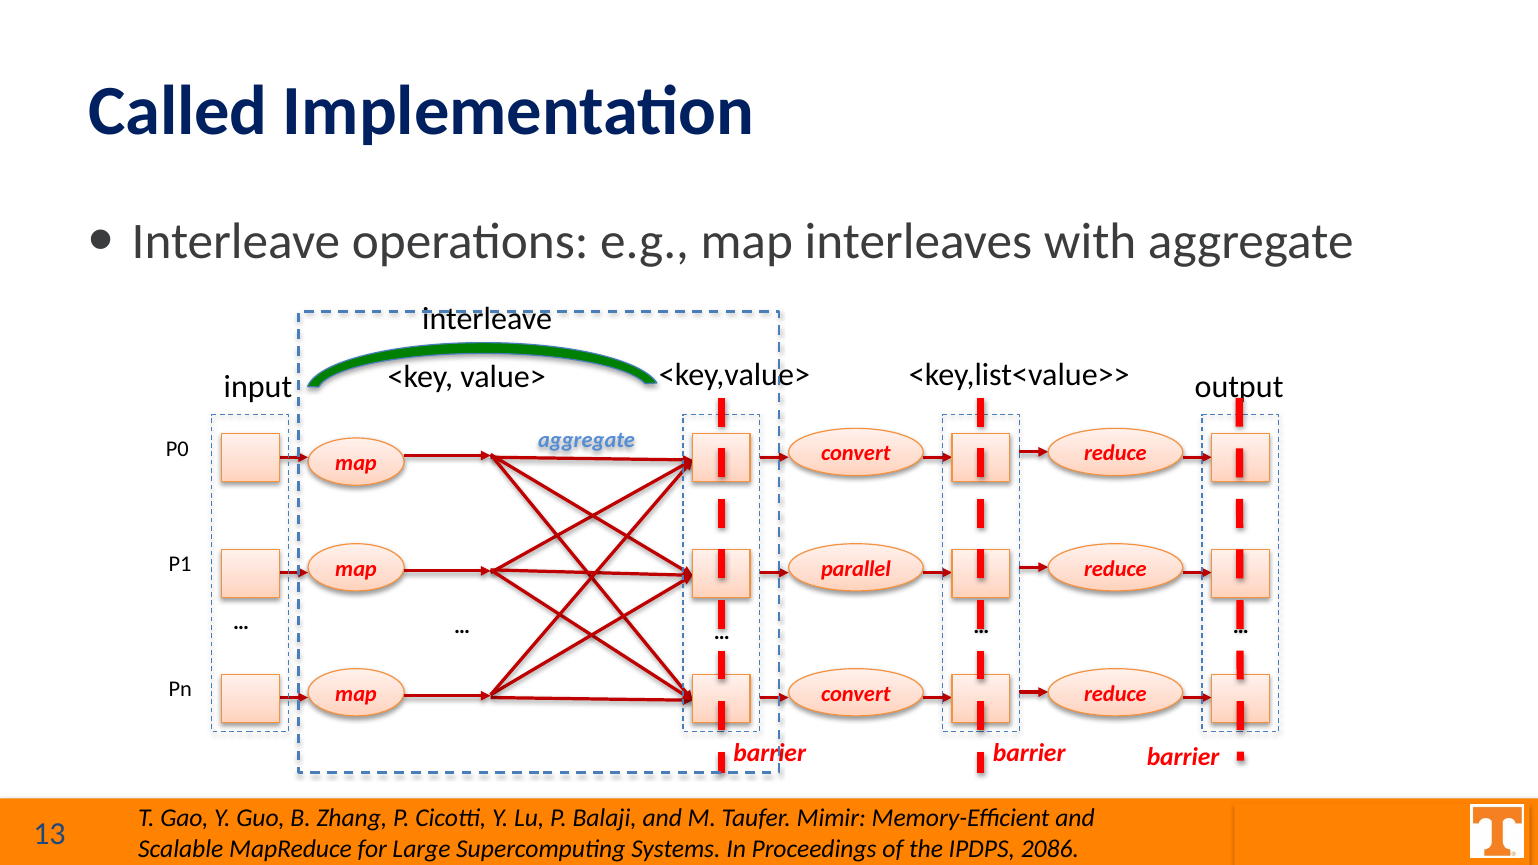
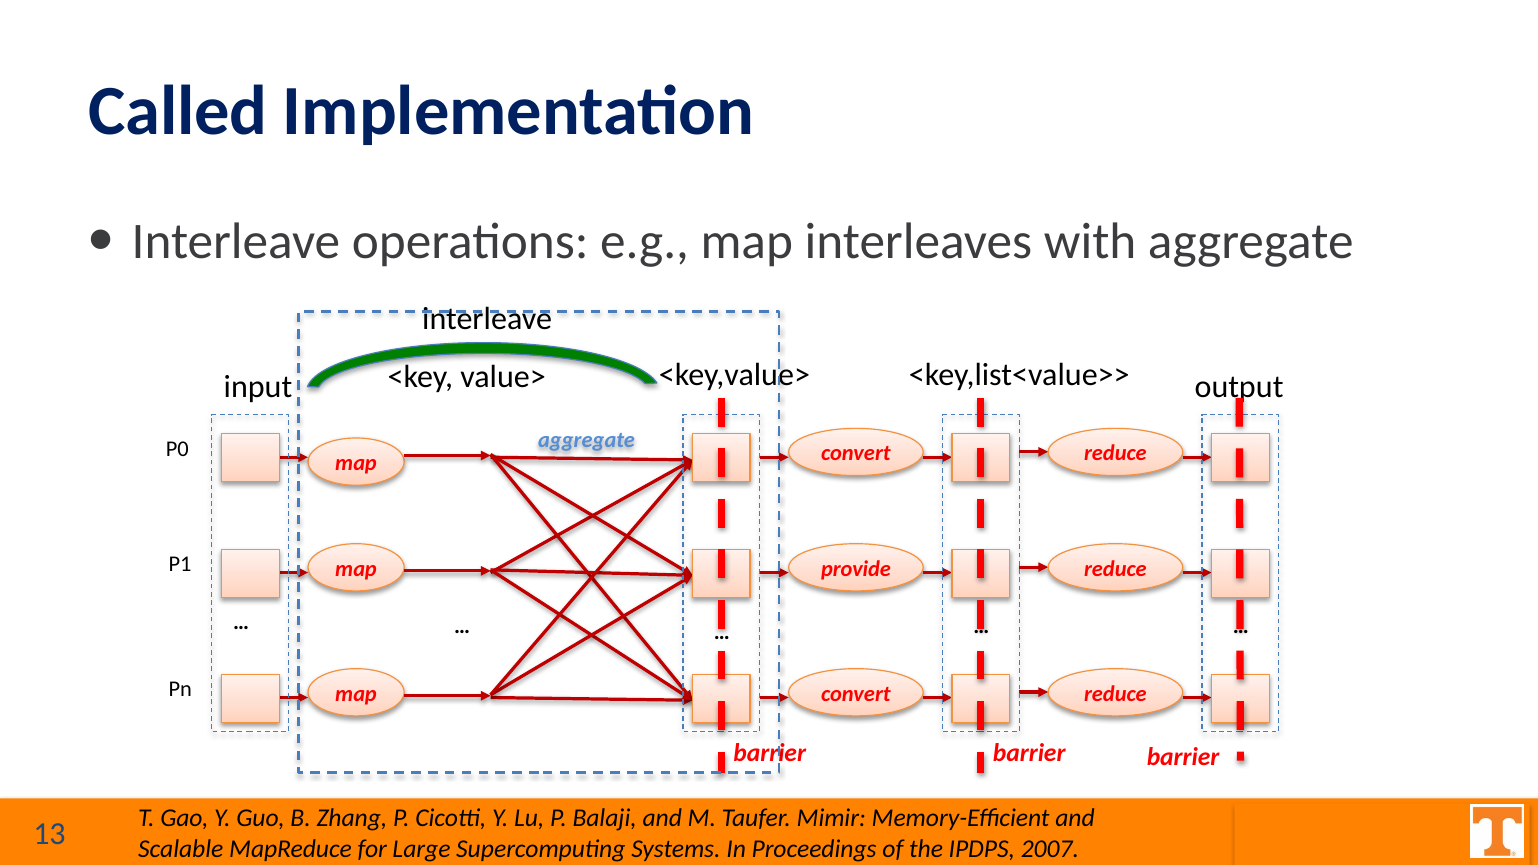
parallel: parallel -> provide
2086: 2086 -> 2007
